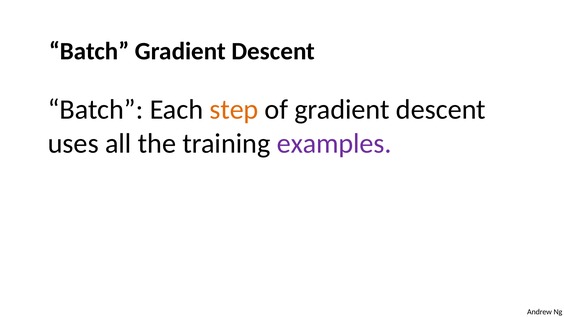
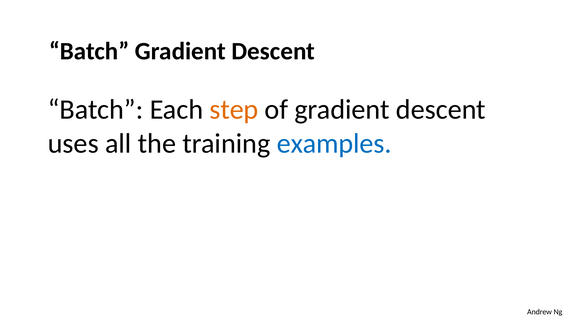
examples colour: purple -> blue
